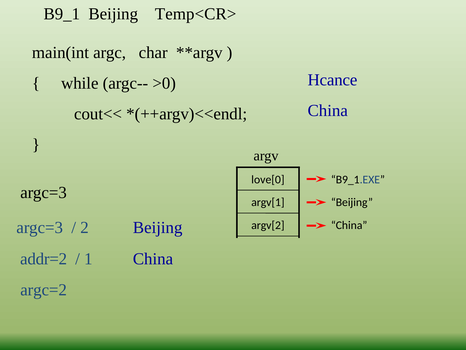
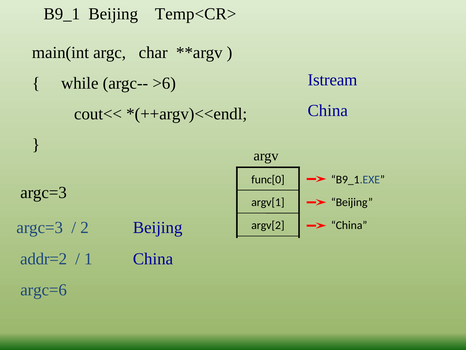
Hcance: Hcance -> Istream
>0: >0 -> >6
love[0: love[0 -> func[0
argc=2: argc=2 -> argc=6
